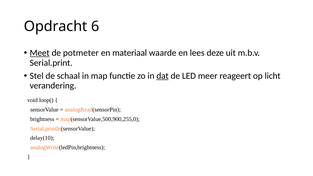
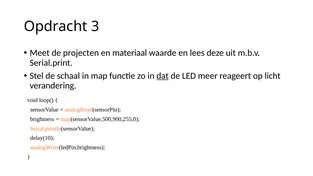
6: 6 -> 3
Meet underline: present -> none
potmeter: potmeter -> projecten
